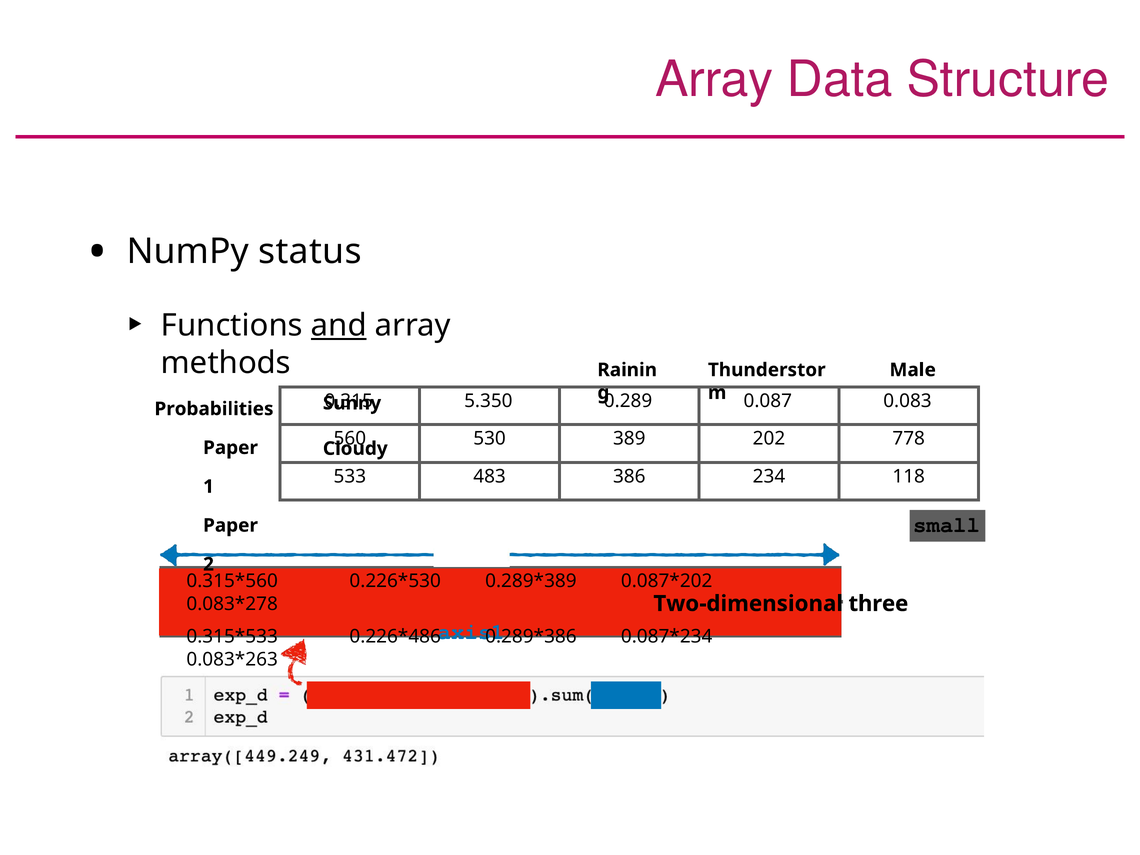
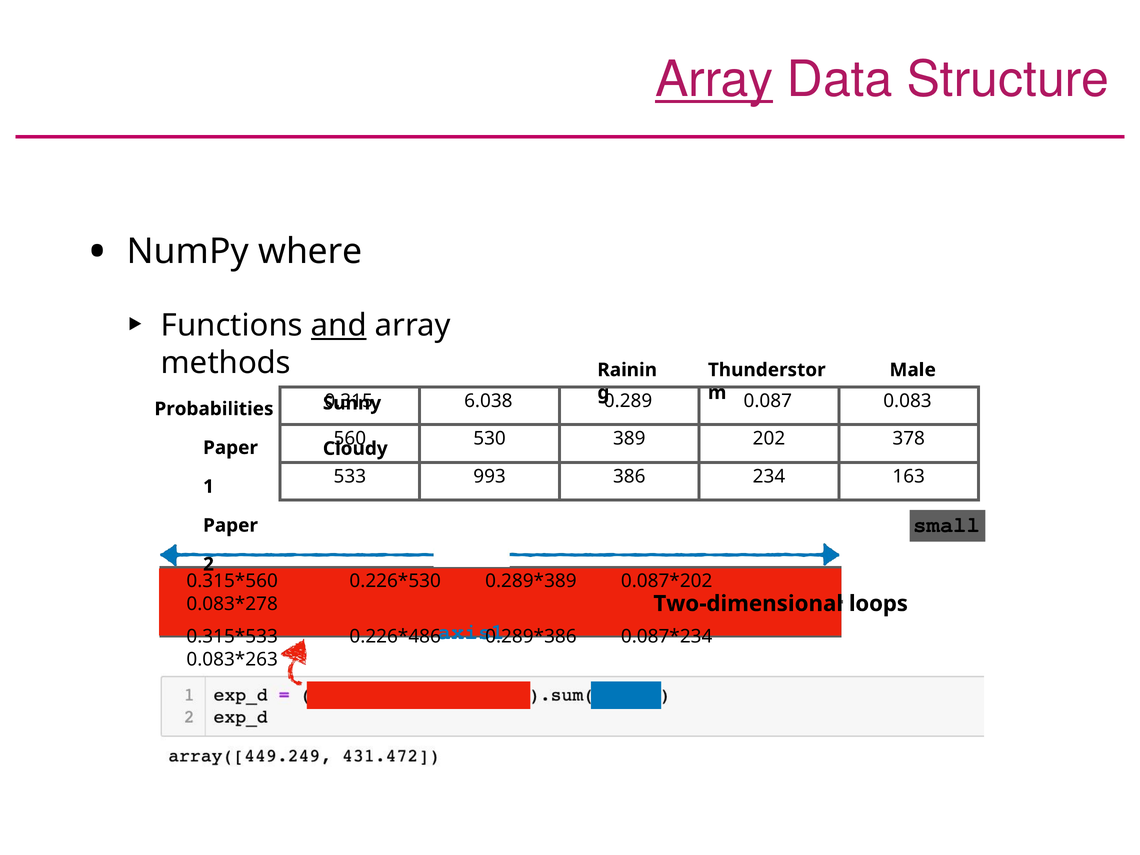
Array at (714, 80) underline: none -> present
status: status -> where
5.350: 5.350 -> 6.038
778: 778 -> 378
483: 483 -> 993
118: 118 -> 163
three: three -> loops
